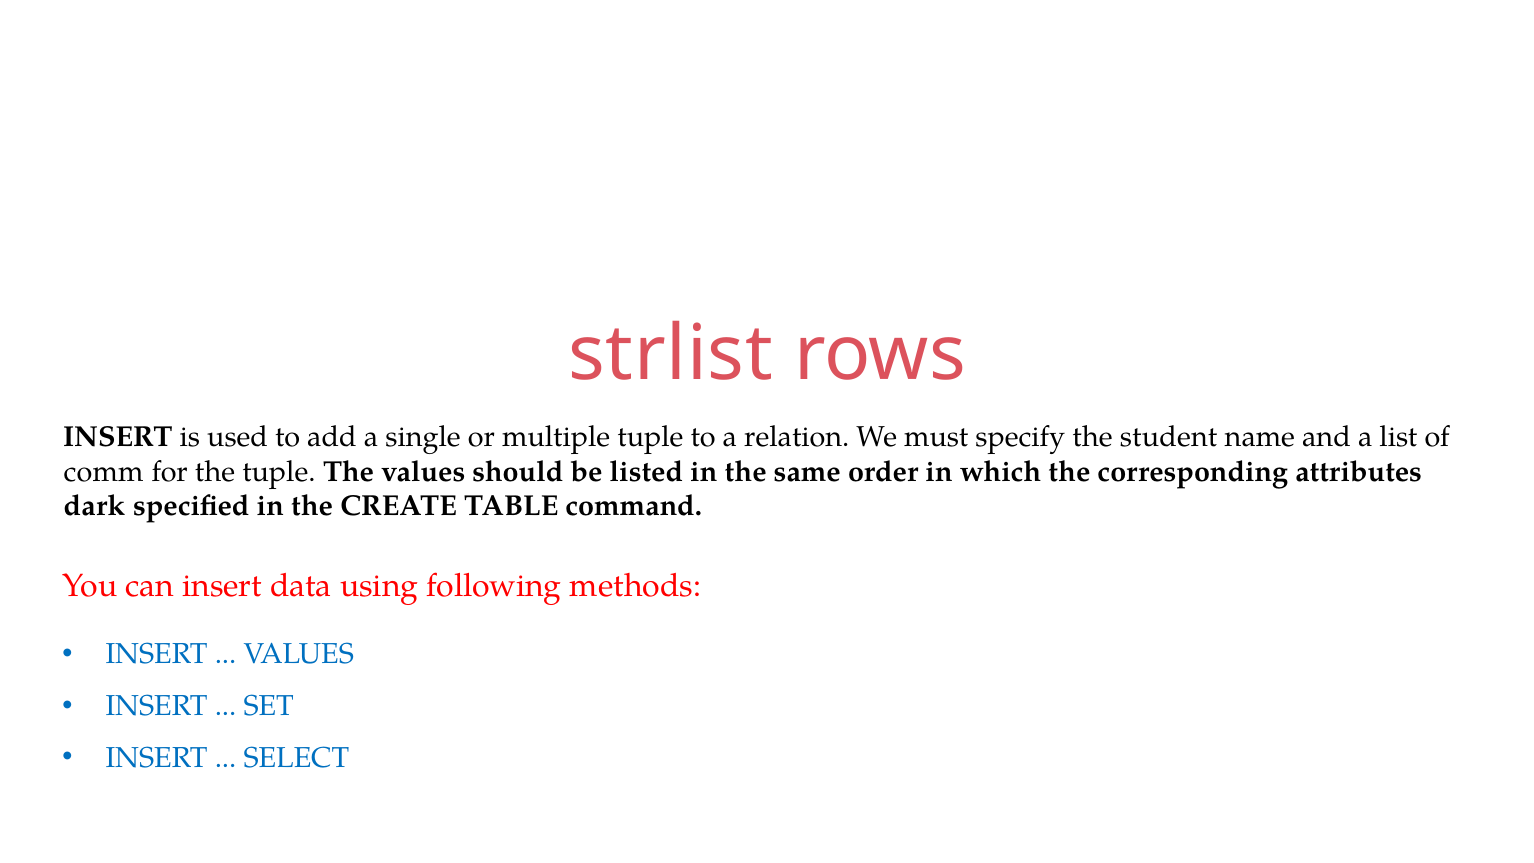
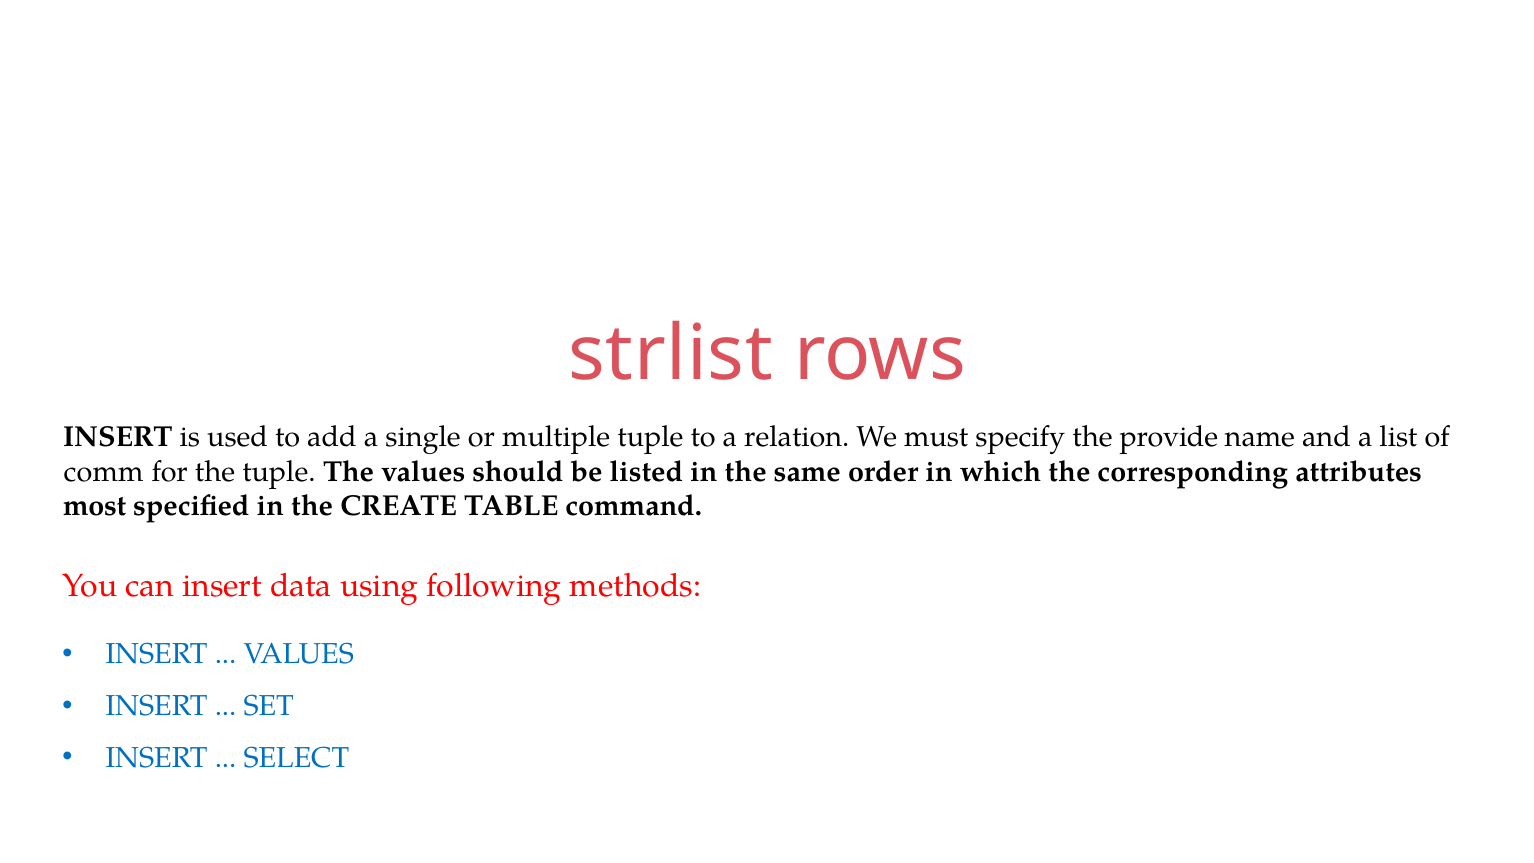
student: student -> provide
dark: dark -> most
